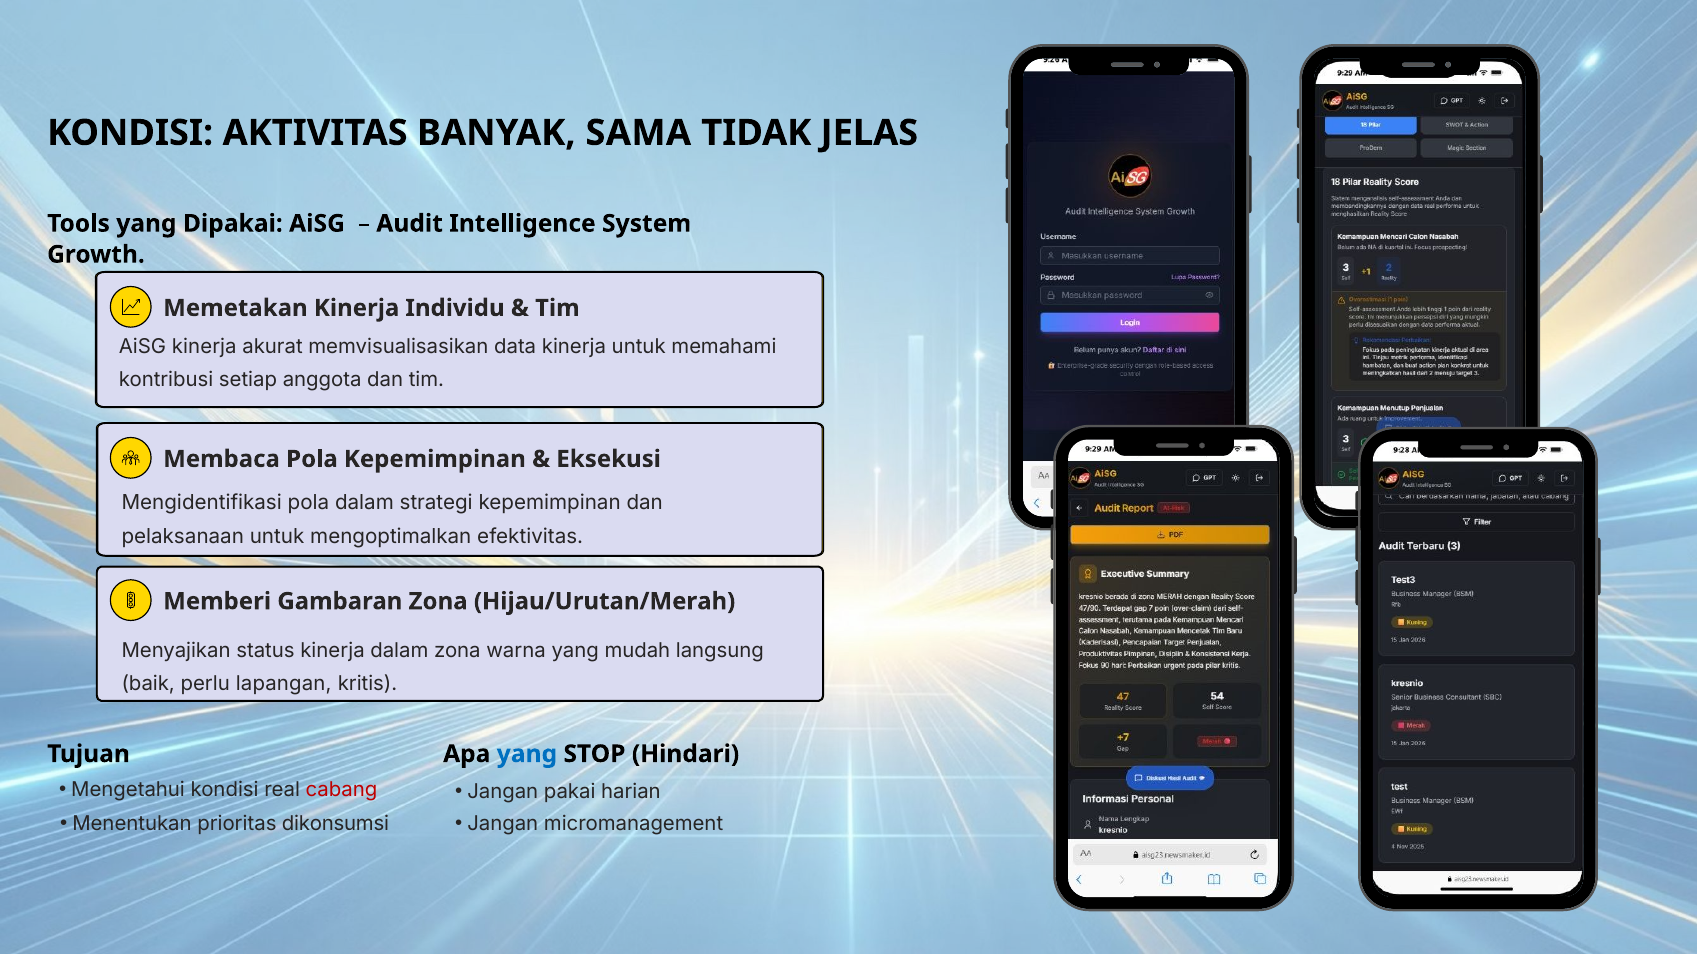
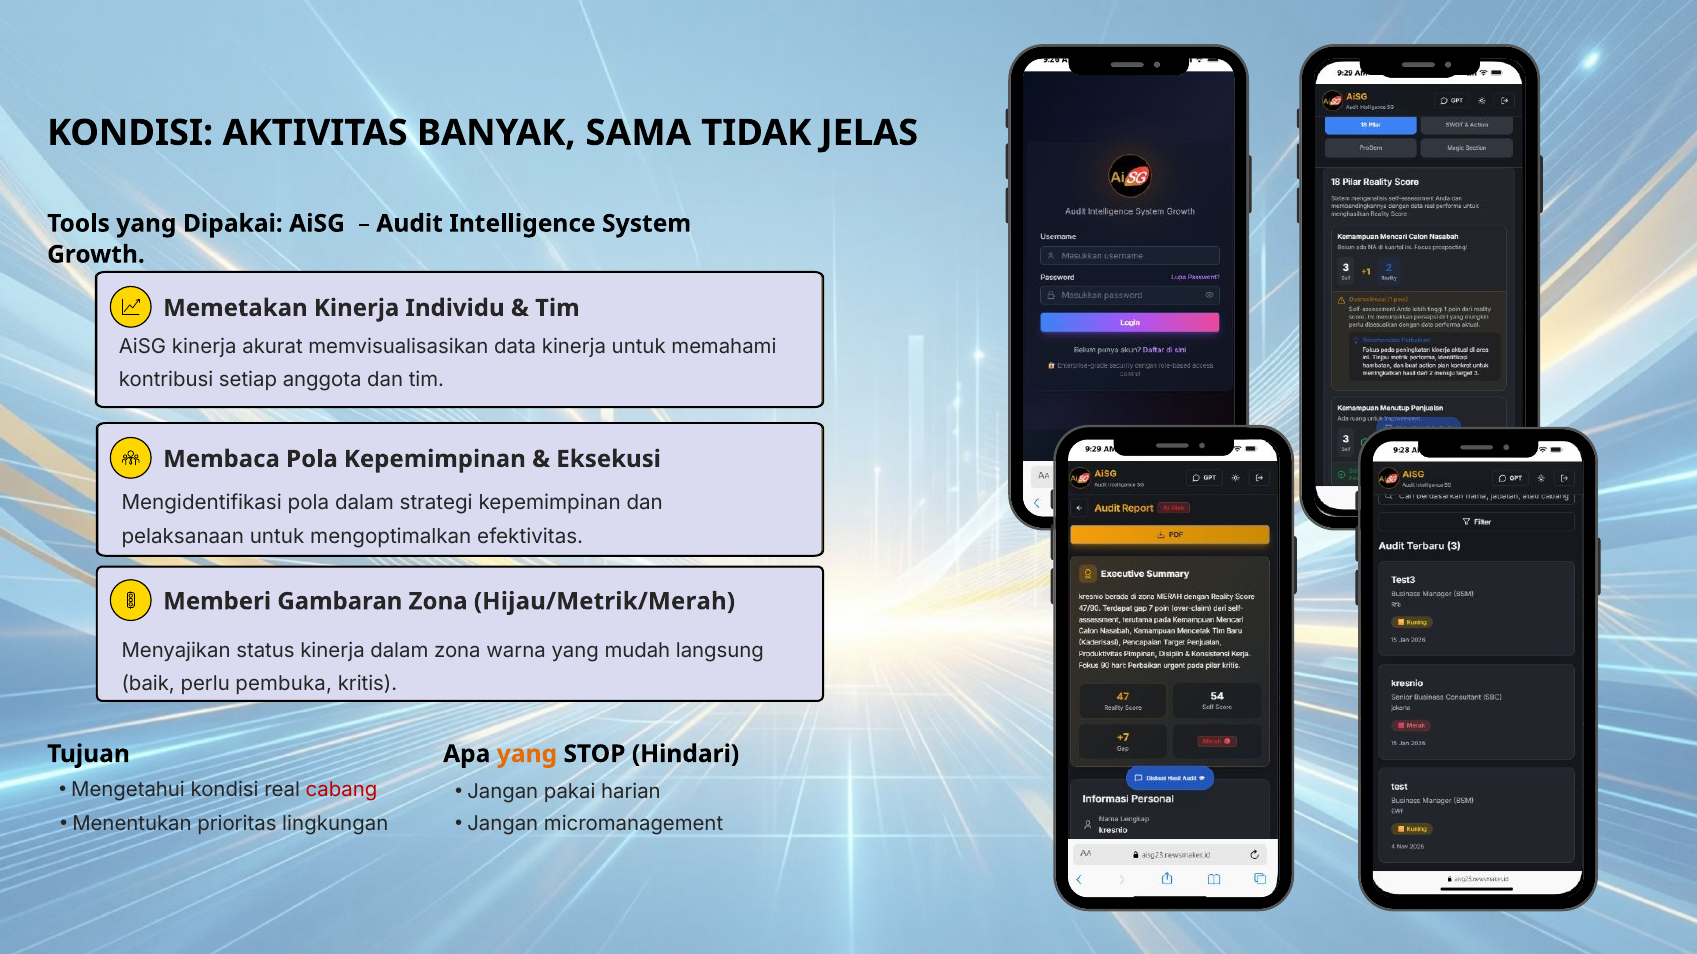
Hijau/Urutan/Merah: Hijau/Urutan/Merah -> Hijau/Metrik/Merah
lapangan: lapangan -> pembuka
yang at (527, 754) colour: blue -> orange
dikonsumsi: dikonsumsi -> lingkungan
